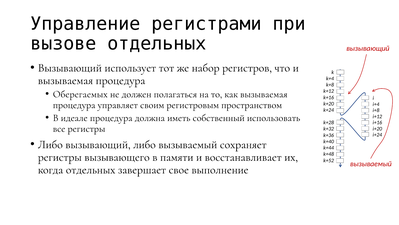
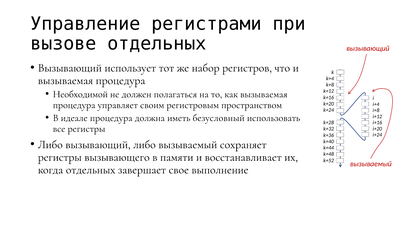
Оберегаемых: Оберегаемых -> Необходимой
собственный: собственный -> безусловный
